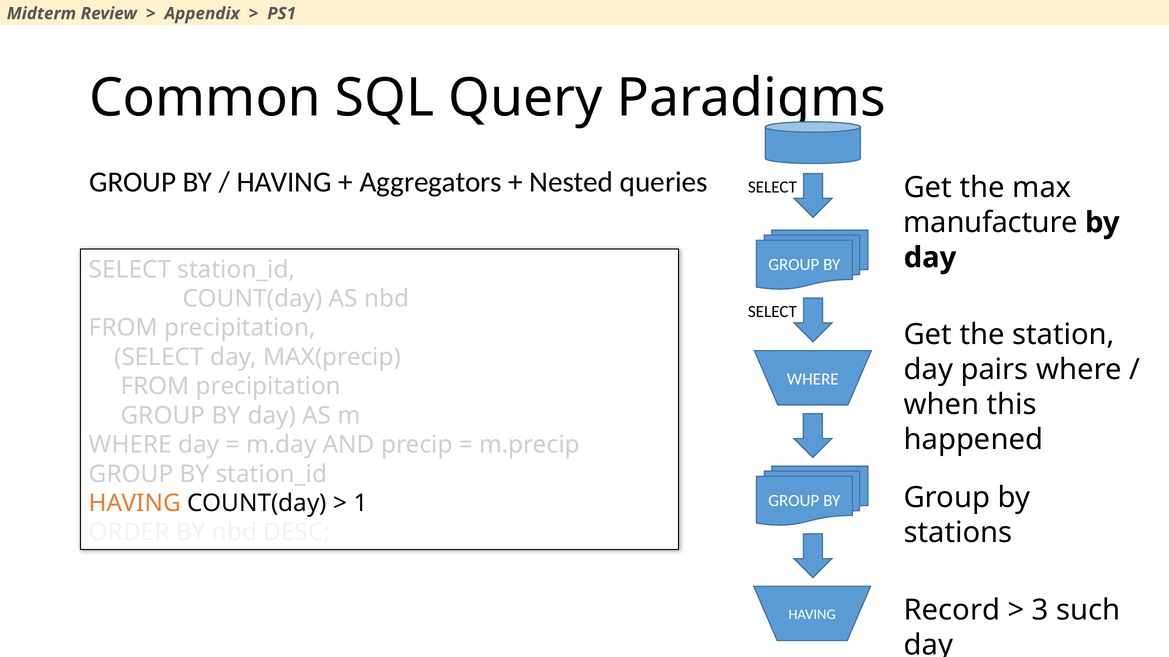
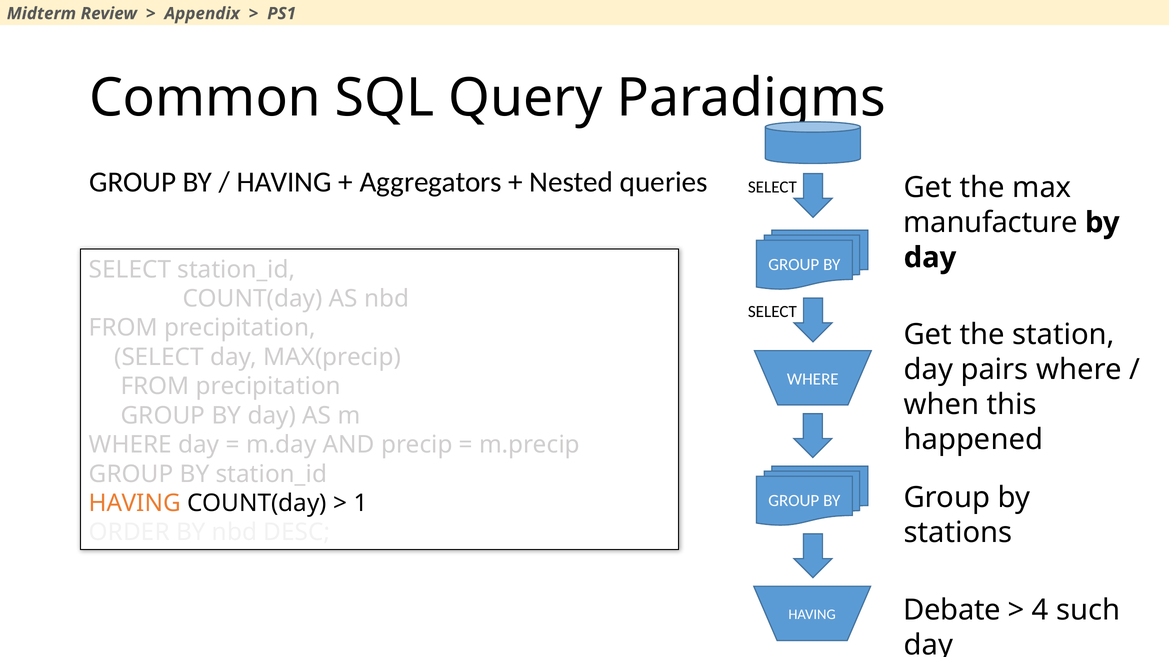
Record: Record -> Debate
3: 3 -> 4
